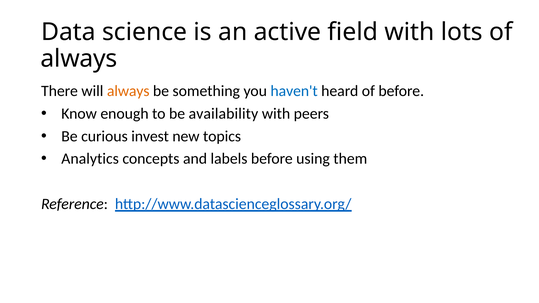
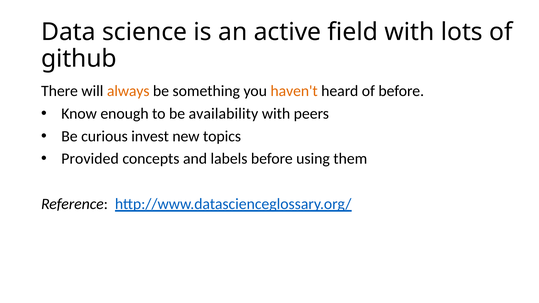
always at (79, 59): always -> github
haven't colour: blue -> orange
Analytics: Analytics -> Provided
